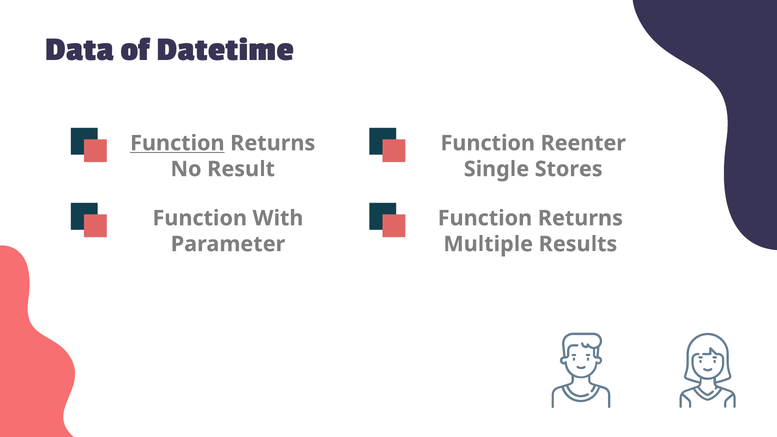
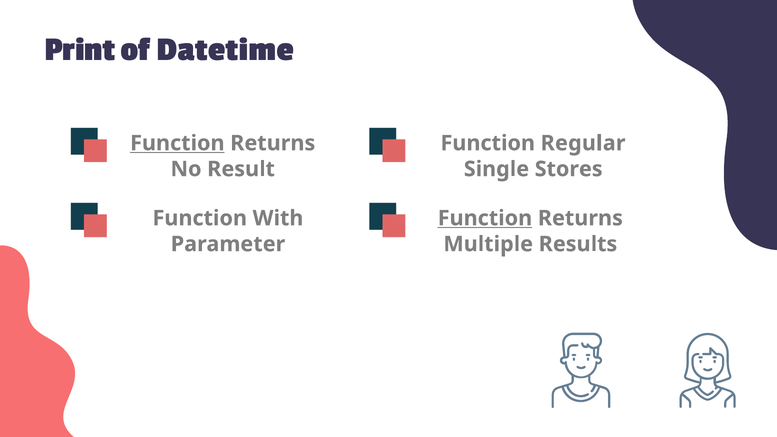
Data: Data -> Print
Reenter: Reenter -> Regular
Function at (485, 218) underline: none -> present
